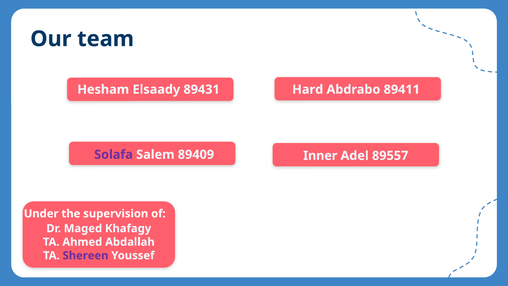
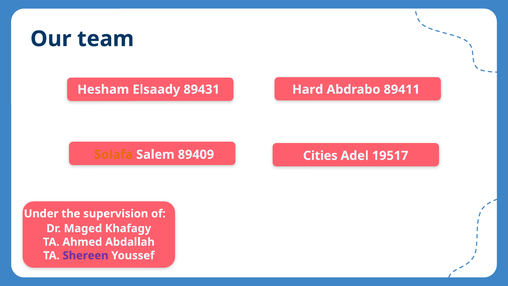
Solafa colour: purple -> orange
Inner: Inner -> Cities
89557: 89557 -> 19517
